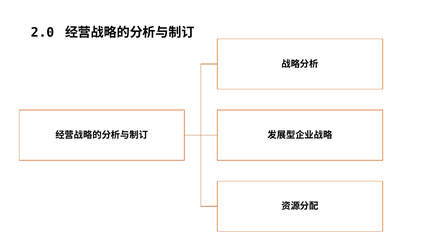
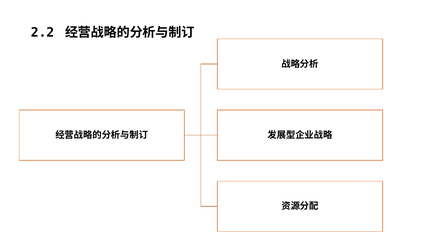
2.0: 2.0 -> 2.2
